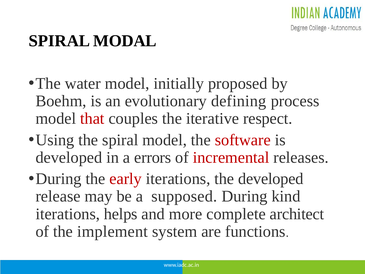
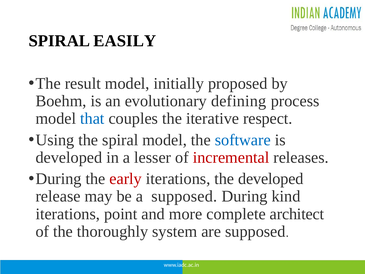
MODAL: MODAL -> EASILY
water: water -> result
that colour: red -> blue
software colour: red -> blue
errors: errors -> lesser
helps: helps -> point
implement: implement -> thoroughly
are functions: functions -> supposed
